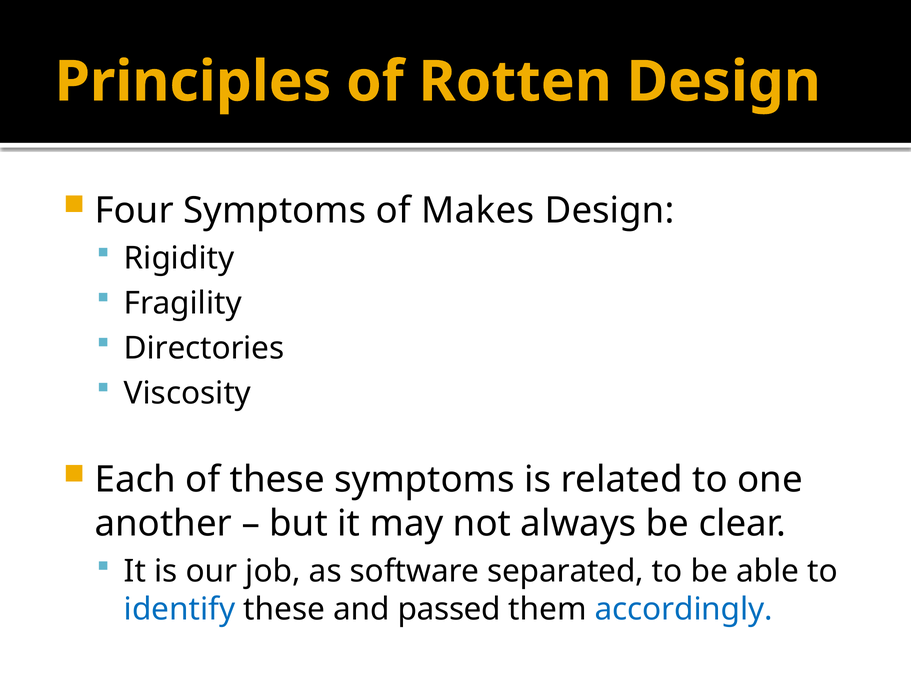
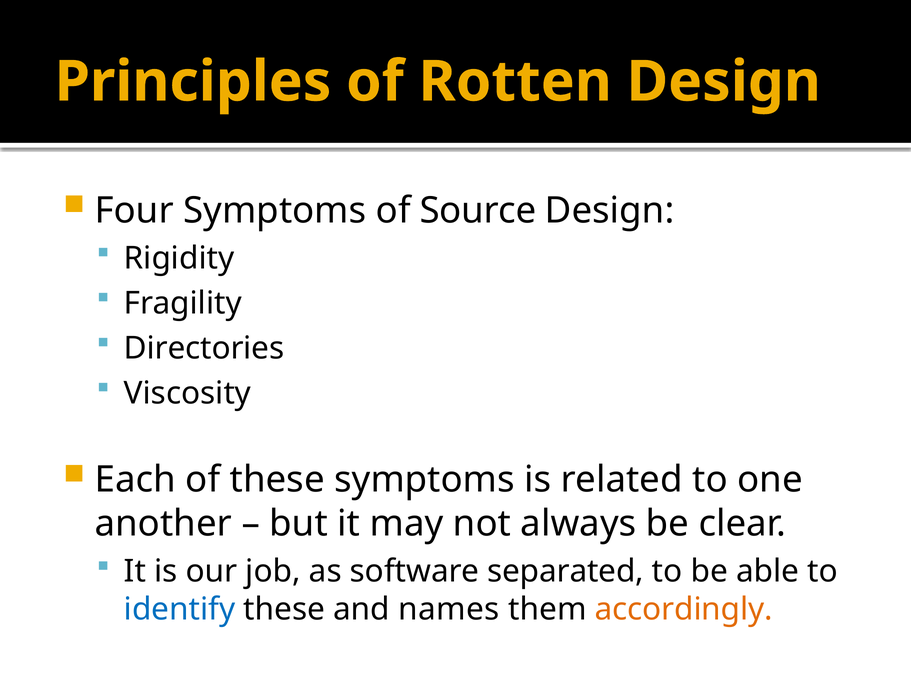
Makes: Makes -> Source
passed: passed -> names
accordingly colour: blue -> orange
